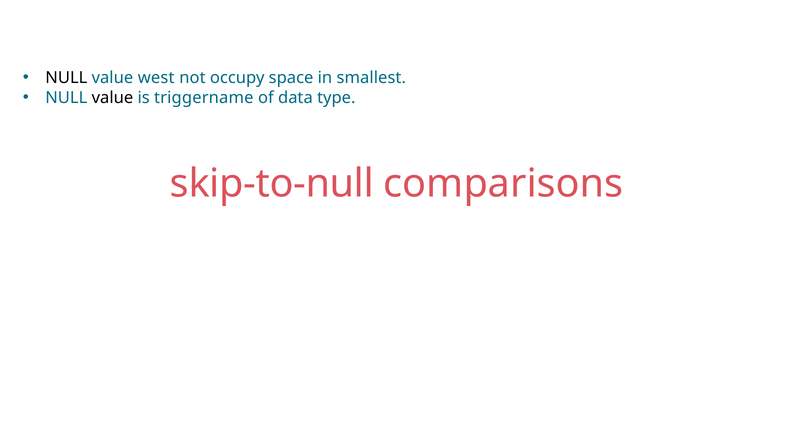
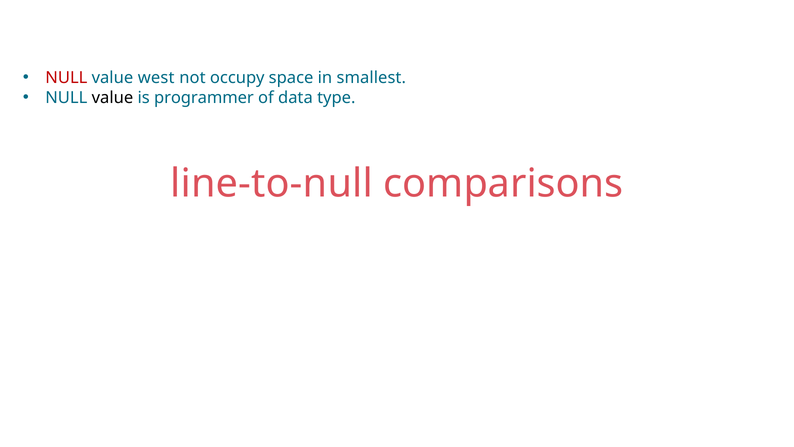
NULL at (66, 78) colour: black -> red
triggername: triggername -> programmer
skip-to-null: skip-to-null -> line-to-null
